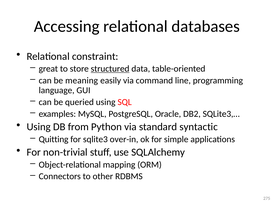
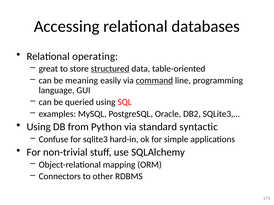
constraint: constraint -> operating
command underline: none -> present
Quitting: Quitting -> Confuse
over-in: over-in -> hard-in
